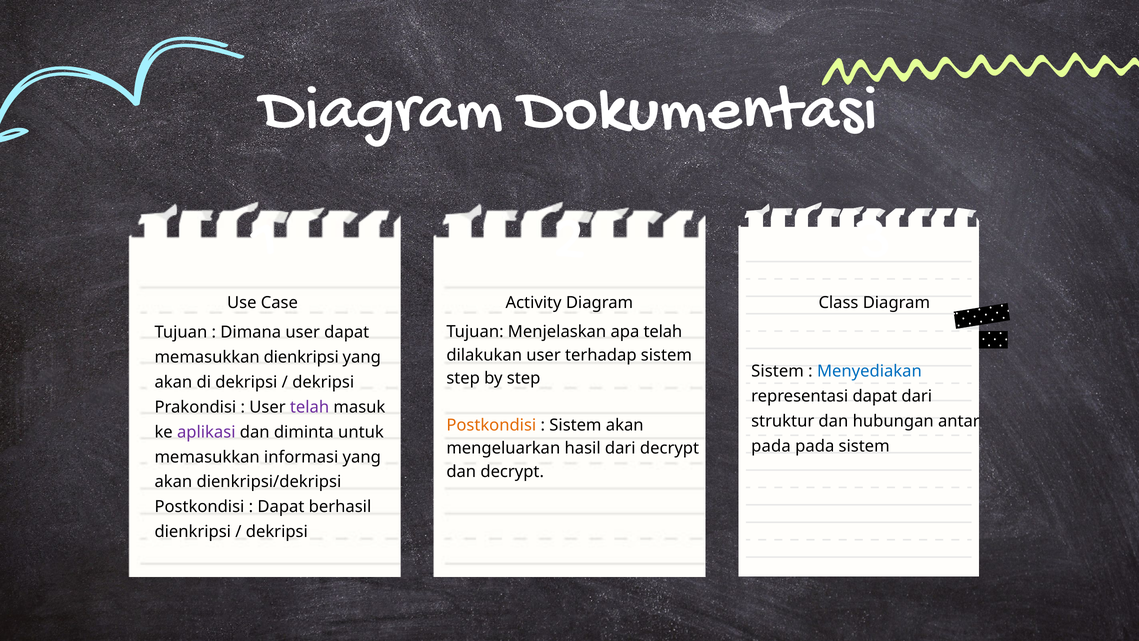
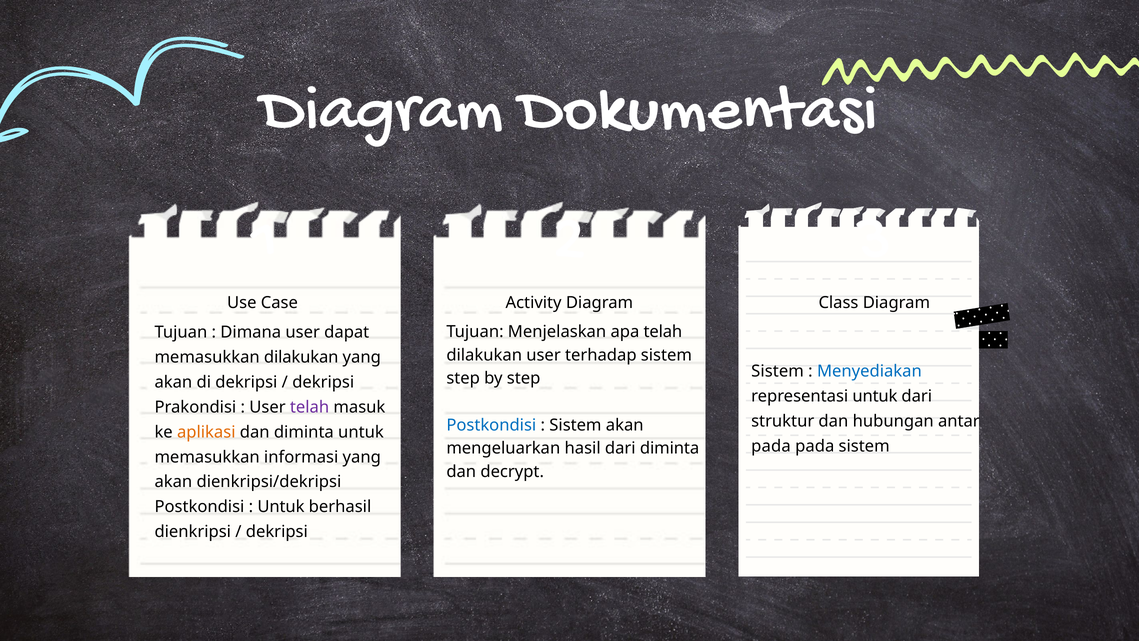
memasukkan dienkripsi: dienkripsi -> dilakukan
representasi dapat: dapat -> untuk
Postkondisi at (491, 425) colour: orange -> blue
aplikasi colour: purple -> orange
dari decrypt: decrypt -> diminta
Dapat at (281, 507): Dapat -> Untuk
